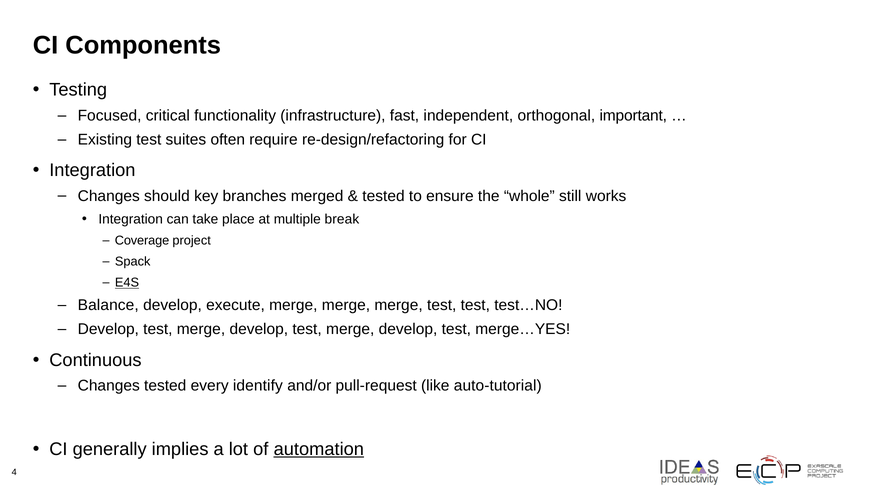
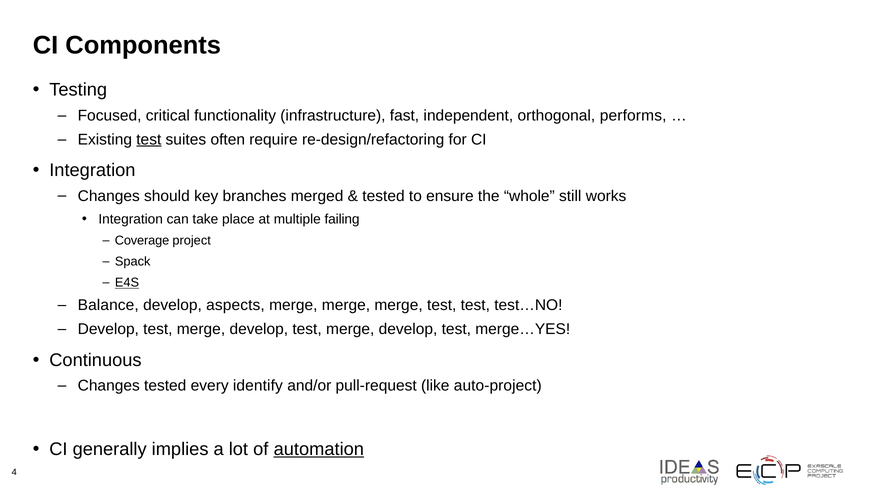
important: important -> performs
test at (149, 140) underline: none -> present
break: break -> failing
execute: execute -> aspects
auto-tutorial: auto-tutorial -> auto-project
